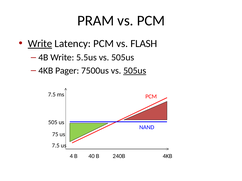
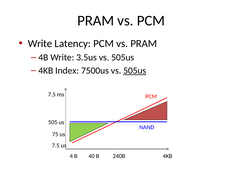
Write at (40, 44) underline: present -> none
vs FLASH: FLASH -> PRAM
5.5us: 5.5us -> 3.5us
Pager: Pager -> Index
